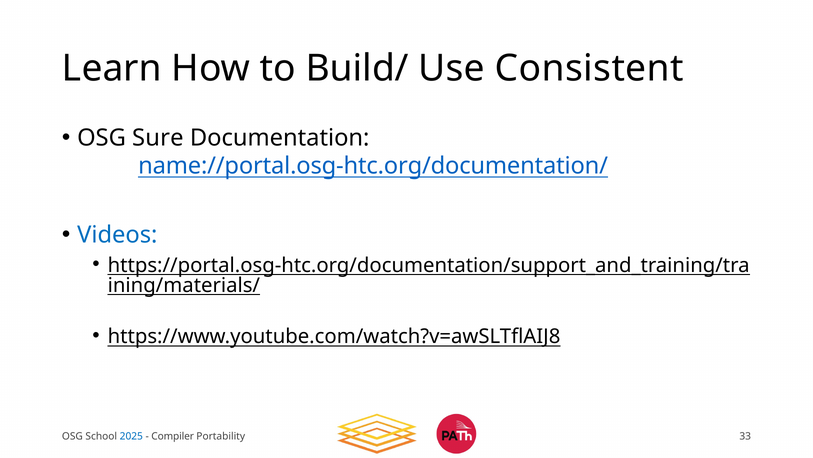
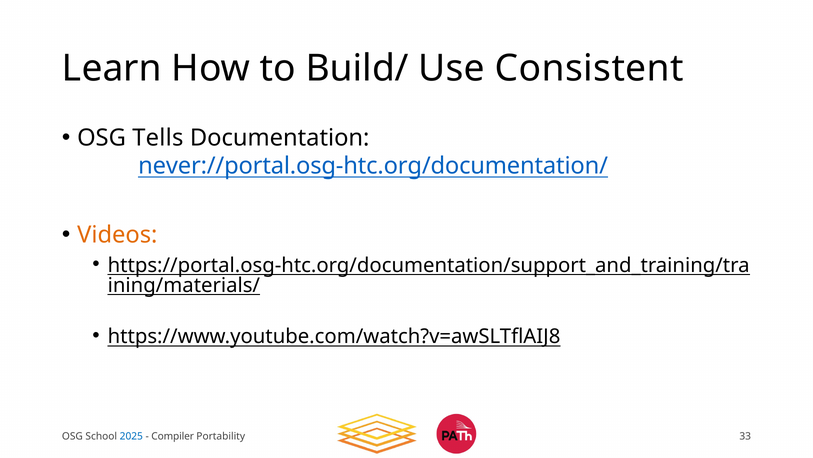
Sure: Sure -> Tells
name://portal.osg-htc.org/documentation/: name://portal.osg-htc.org/documentation/ -> never://portal.osg-htc.org/documentation/
Videos colour: blue -> orange
